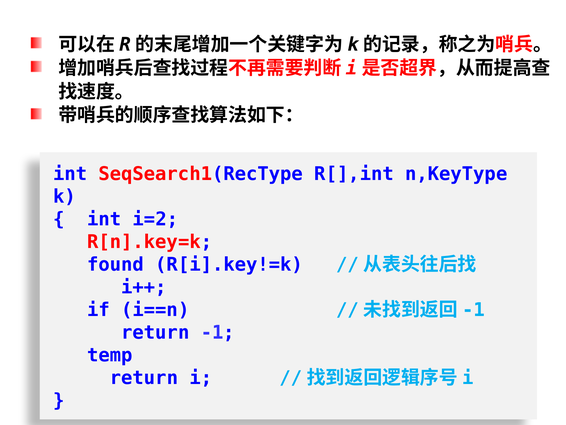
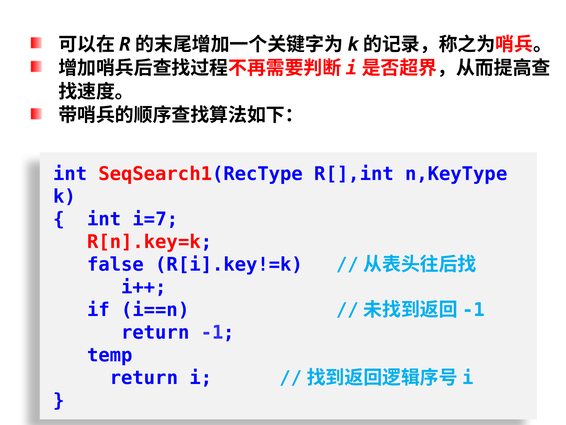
i=2: i=2 -> i=7
found: found -> false
